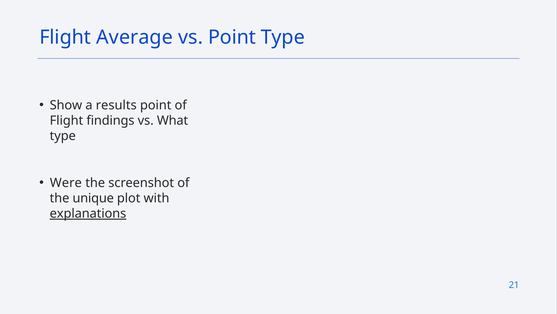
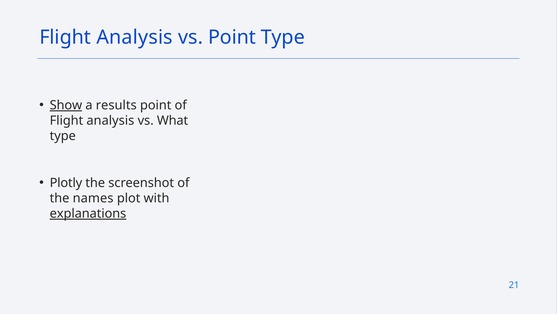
Average at (135, 37): Average -> Analysis
Show underline: none -> present
findings at (110, 120): findings -> analysis
Were: Were -> Plotly
unique: unique -> names
